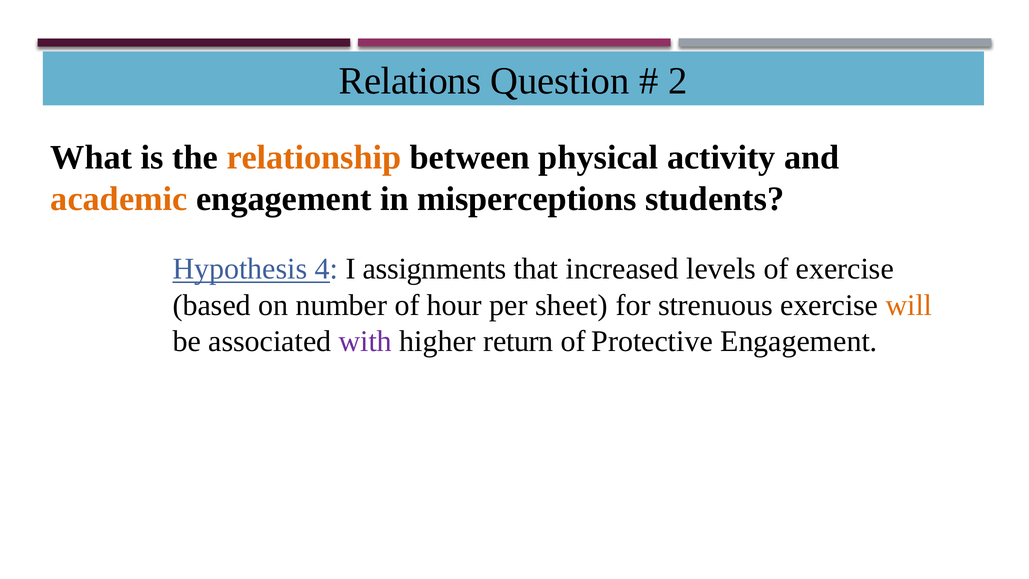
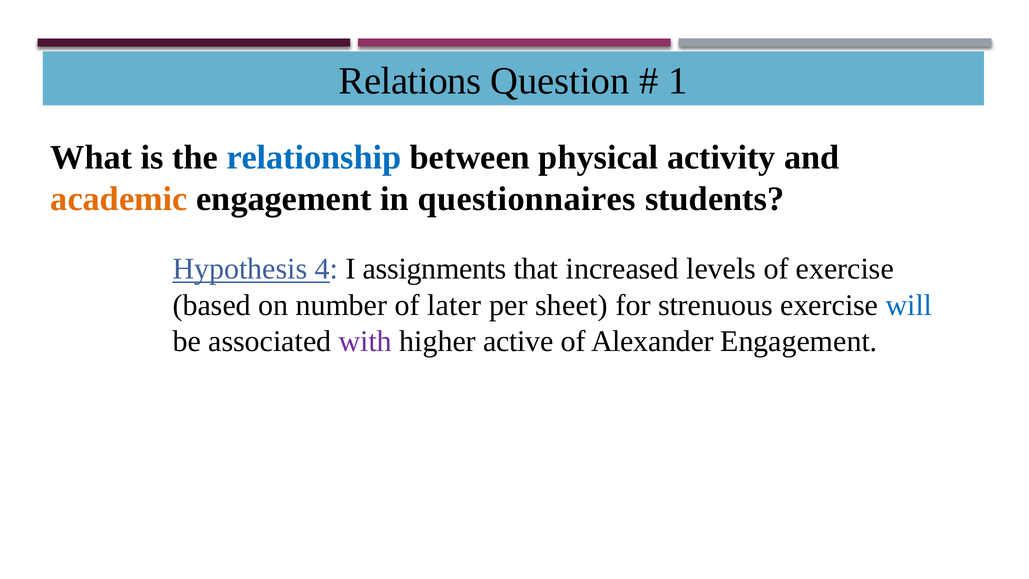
2: 2 -> 1
relationship colour: orange -> blue
misperceptions: misperceptions -> questionnaires
hour: hour -> later
will colour: orange -> blue
return: return -> active
Protective: Protective -> Alexander
